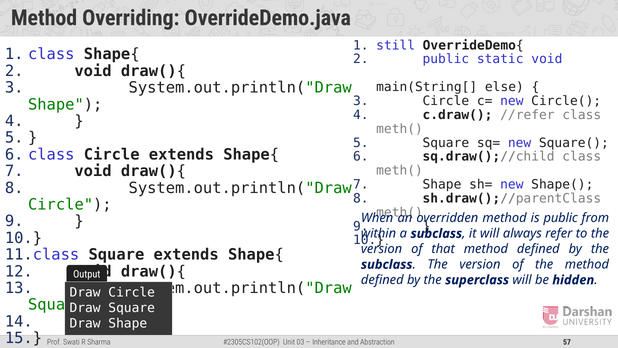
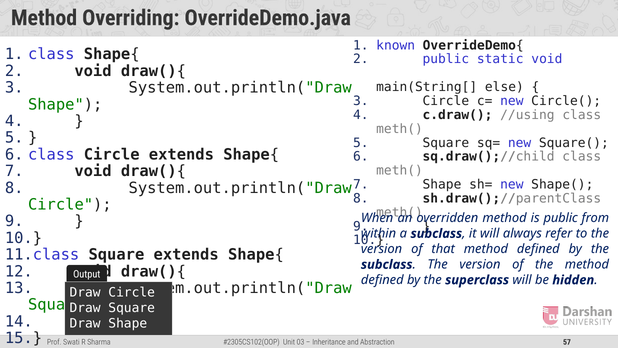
still: still -> known
//refer: //refer -> //using
